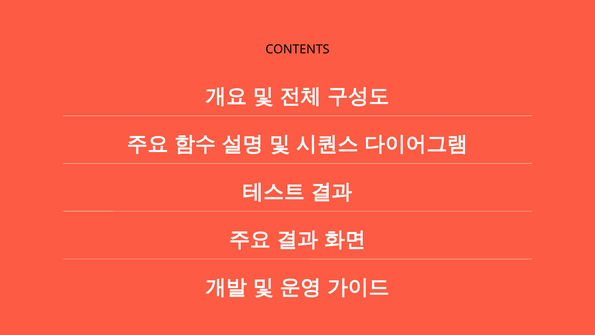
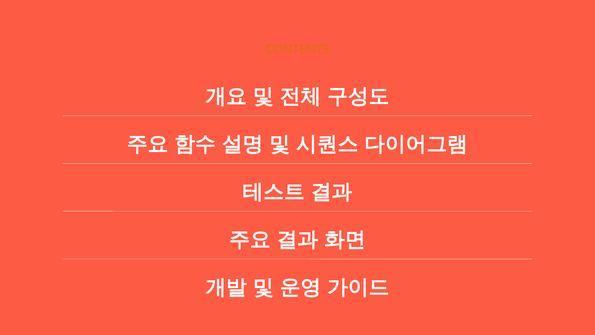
CONTENTS colour: black -> orange
